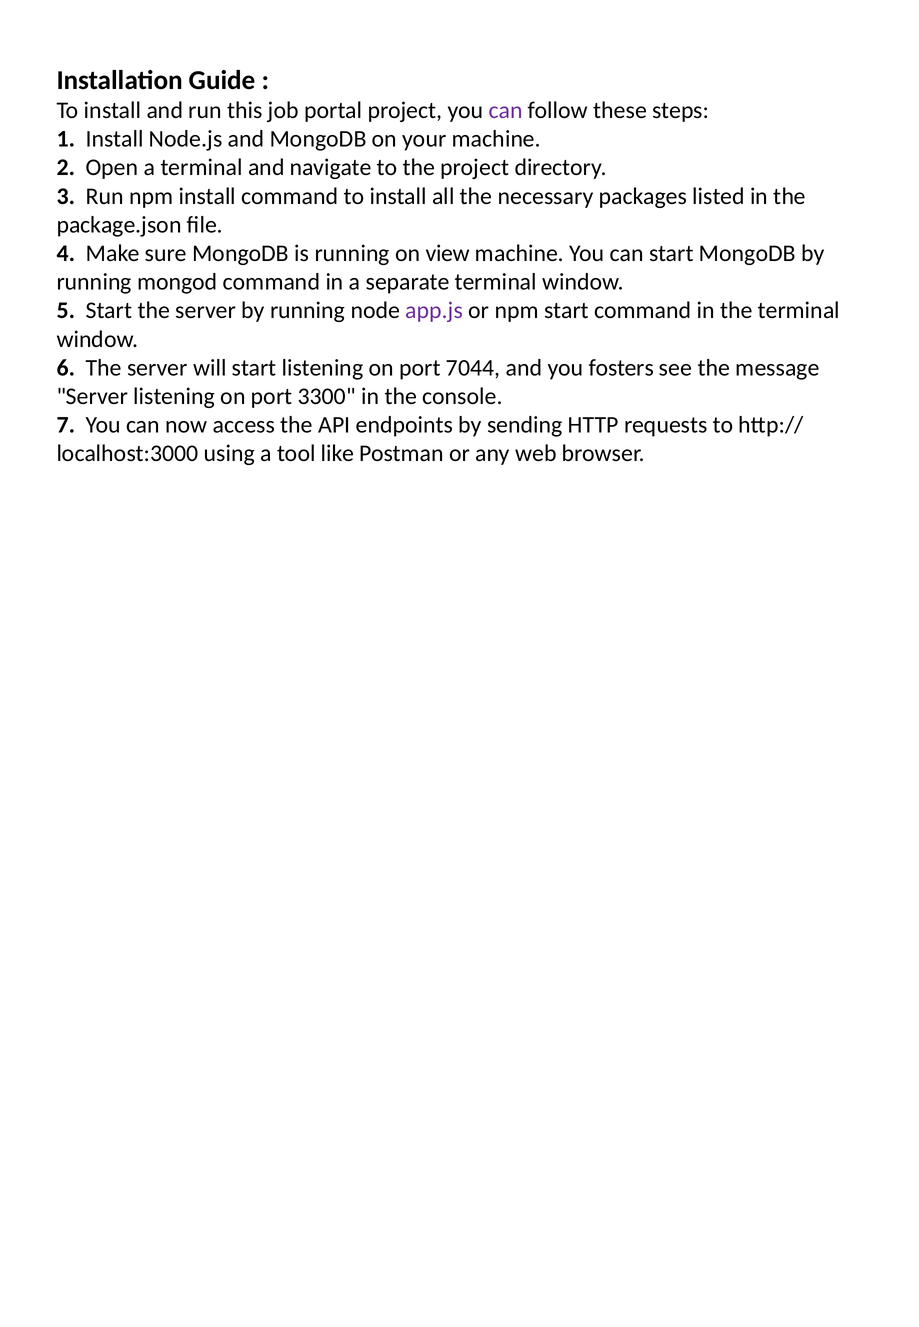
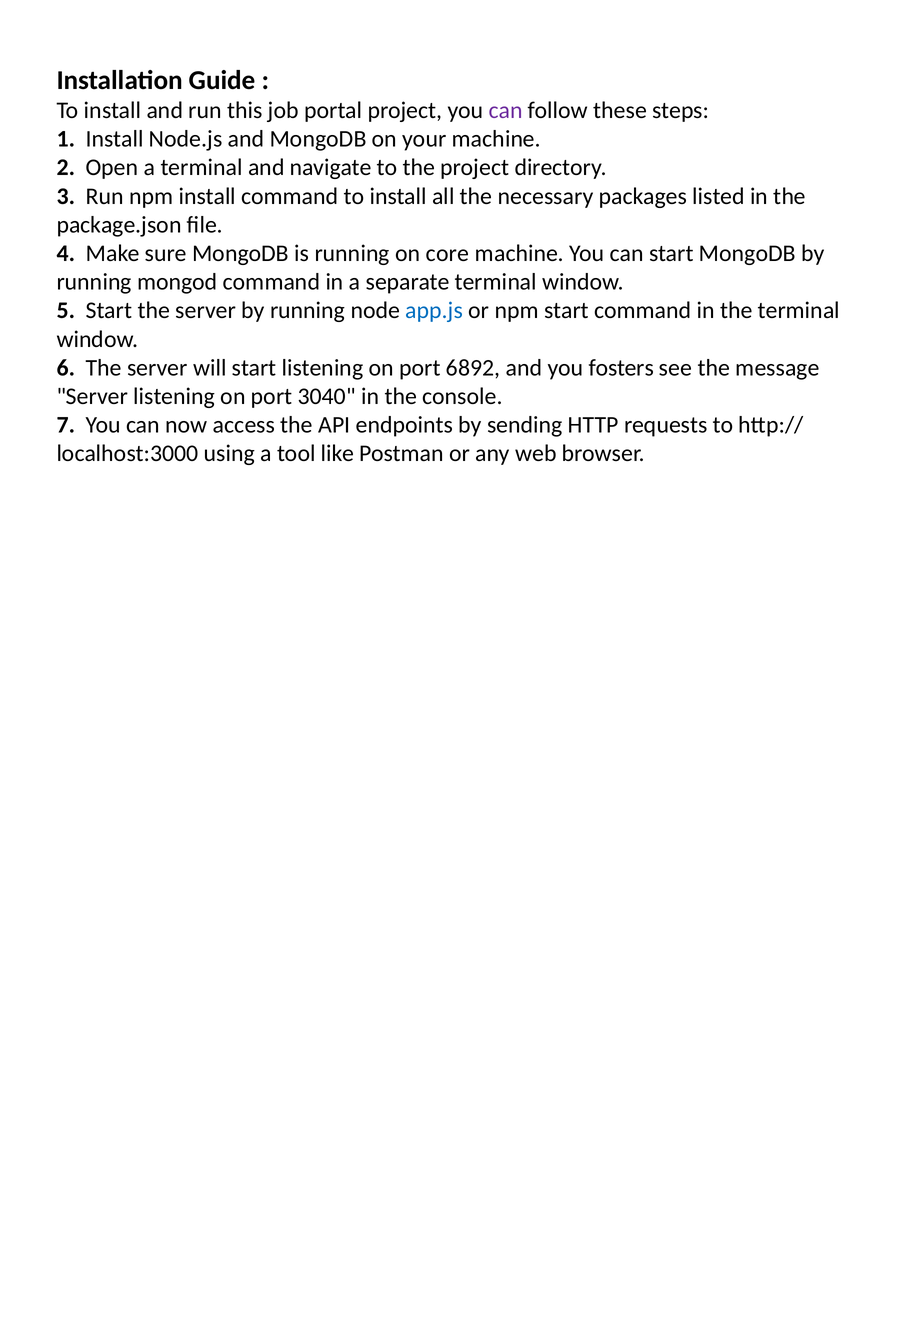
view: view -> core
app.js colour: purple -> blue
7044: 7044 -> 6892
3300: 3300 -> 3040
